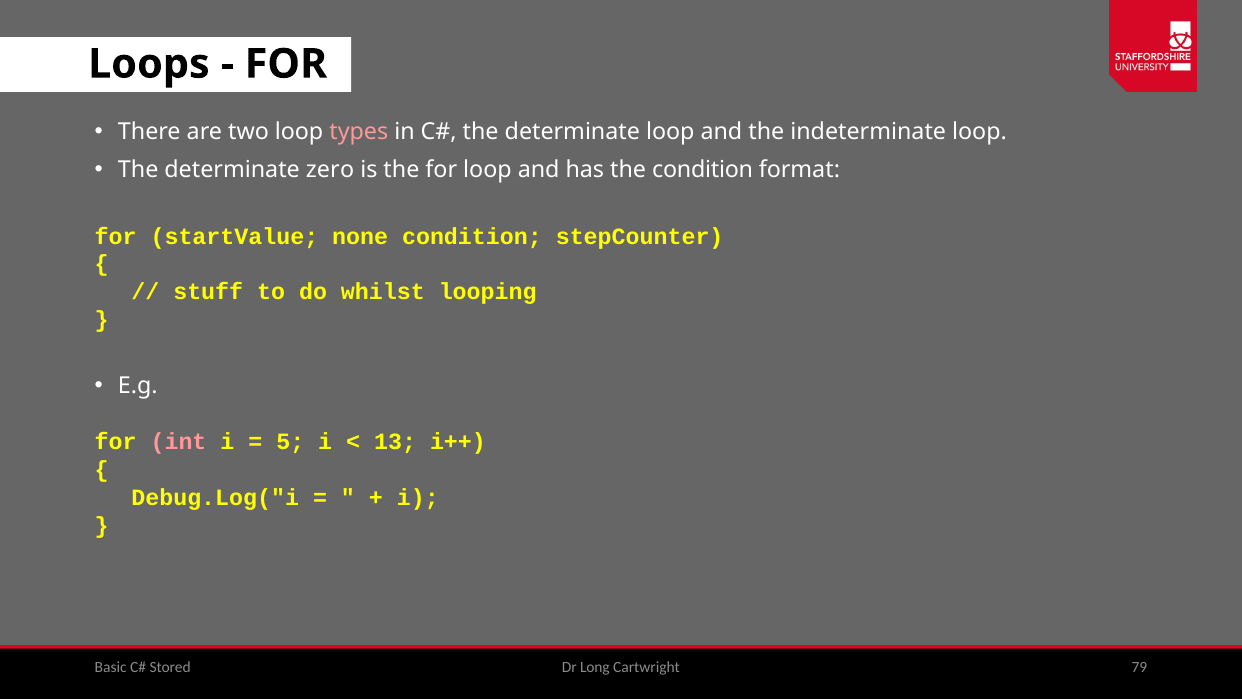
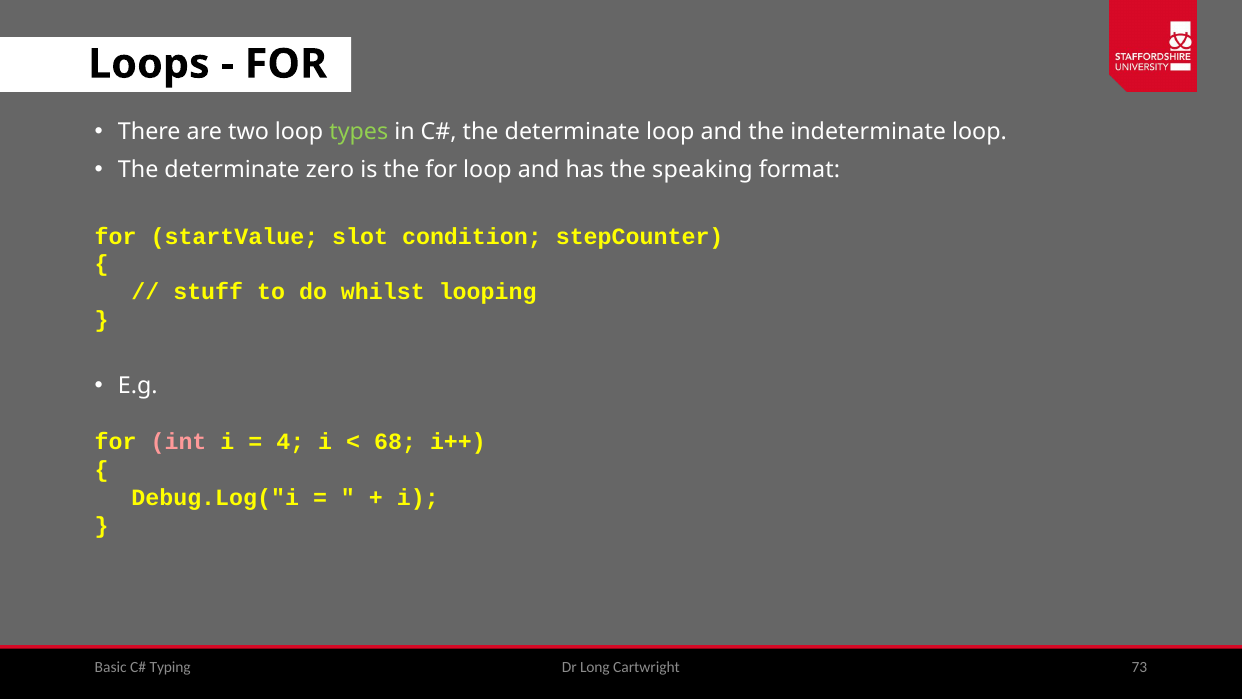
types colour: pink -> light green
the condition: condition -> speaking
none: none -> slot
5: 5 -> 4
13: 13 -> 68
79: 79 -> 73
Stored: Stored -> Typing
